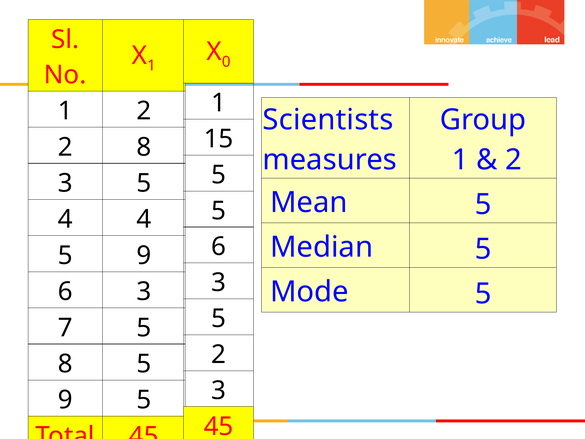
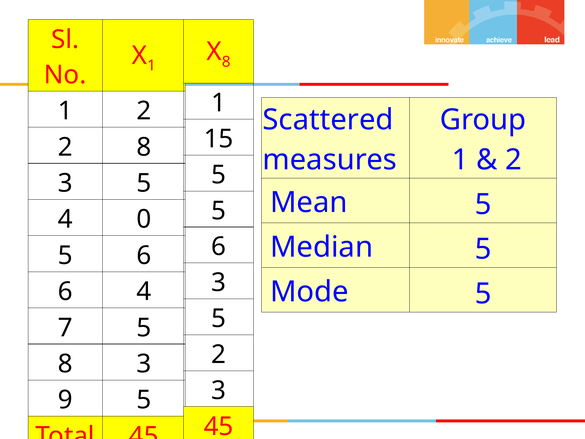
0 at (226, 62): 0 -> 8
Scientists: Scientists -> Scattered
4 4: 4 -> 0
9 at (144, 255): 9 -> 6
3 at (144, 291): 3 -> 4
5 at (144, 364): 5 -> 3
